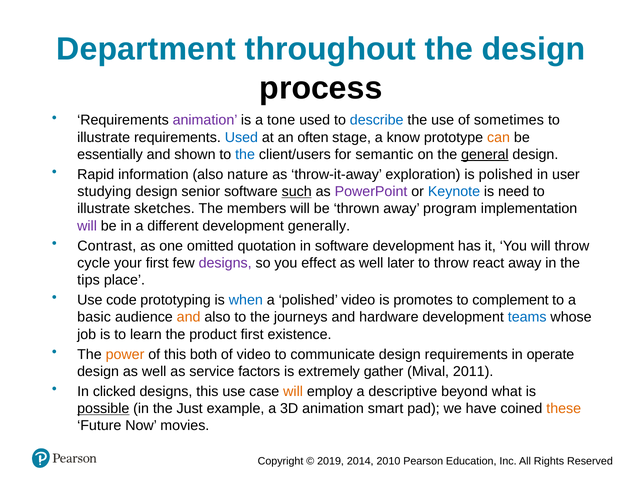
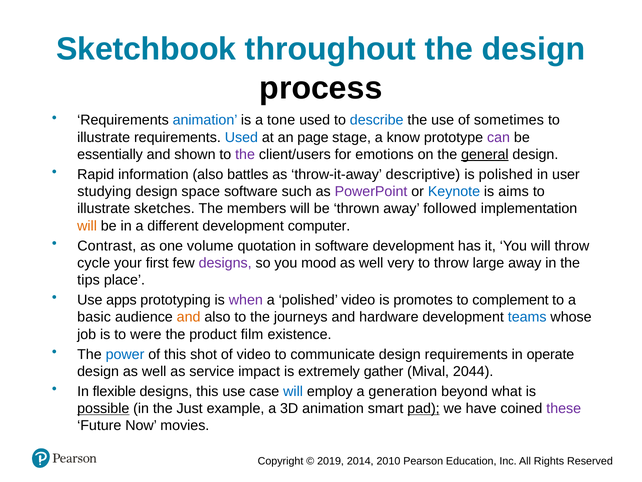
Department: Department -> Sketchbook
animation at (205, 120) colour: purple -> blue
often: often -> page
can colour: orange -> purple
the at (245, 154) colour: blue -> purple
semantic: semantic -> emotions
nature: nature -> battles
exploration: exploration -> descriptive
senior: senior -> space
such underline: present -> none
need: need -> aims
program: program -> followed
will at (87, 226) colour: purple -> orange
generally: generally -> computer
omitted: omitted -> volume
effect: effect -> mood
later: later -> very
react: react -> large
code: code -> apps
when colour: blue -> purple
learn: learn -> were
product first: first -> film
power colour: orange -> blue
both: both -> shot
factors: factors -> impact
2011: 2011 -> 2044
clicked: clicked -> flexible
will at (293, 391) colour: orange -> blue
descriptive: descriptive -> generation
pad underline: none -> present
these colour: orange -> purple
